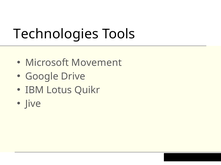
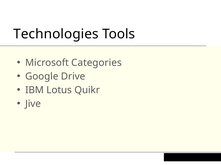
Movement: Movement -> Categories
